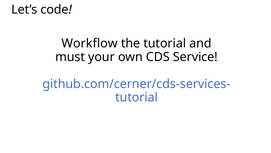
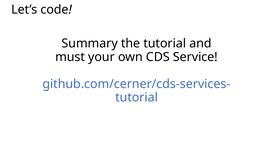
Workflow: Workflow -> Summary
